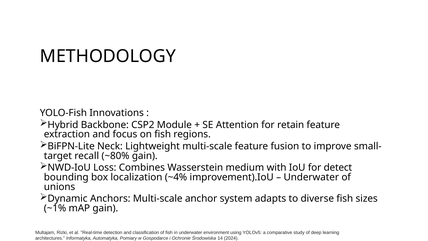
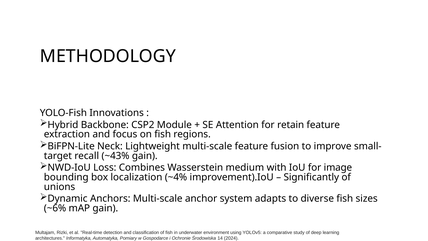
~80%: ~80% -> ~43%
detect: detect -> image
Underwater at (311, 177): Underwater -> Significantly
~1%: ~1% -> ~6%
